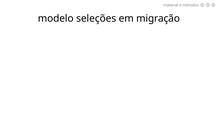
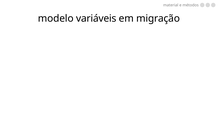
seleções: seleções -> variáveis
